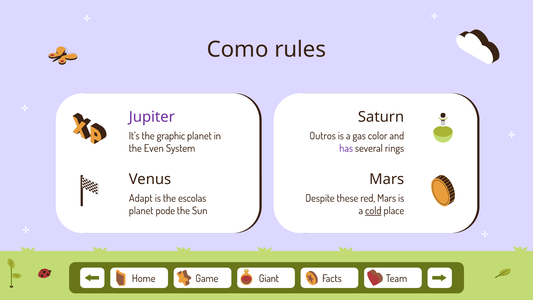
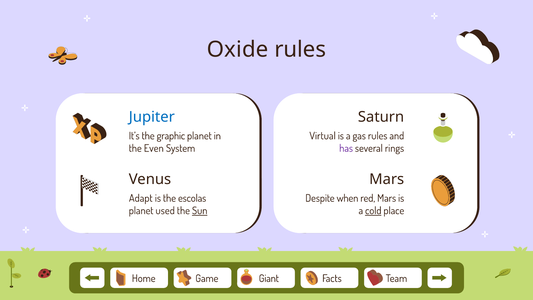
Como: Como -> Oxide
Jupiter colour: purple -> blue
Outros: Outros -> Virtual
gas color: color -> rules
these: these -> when
pode: pode -> used
Sun underline: none -> present
